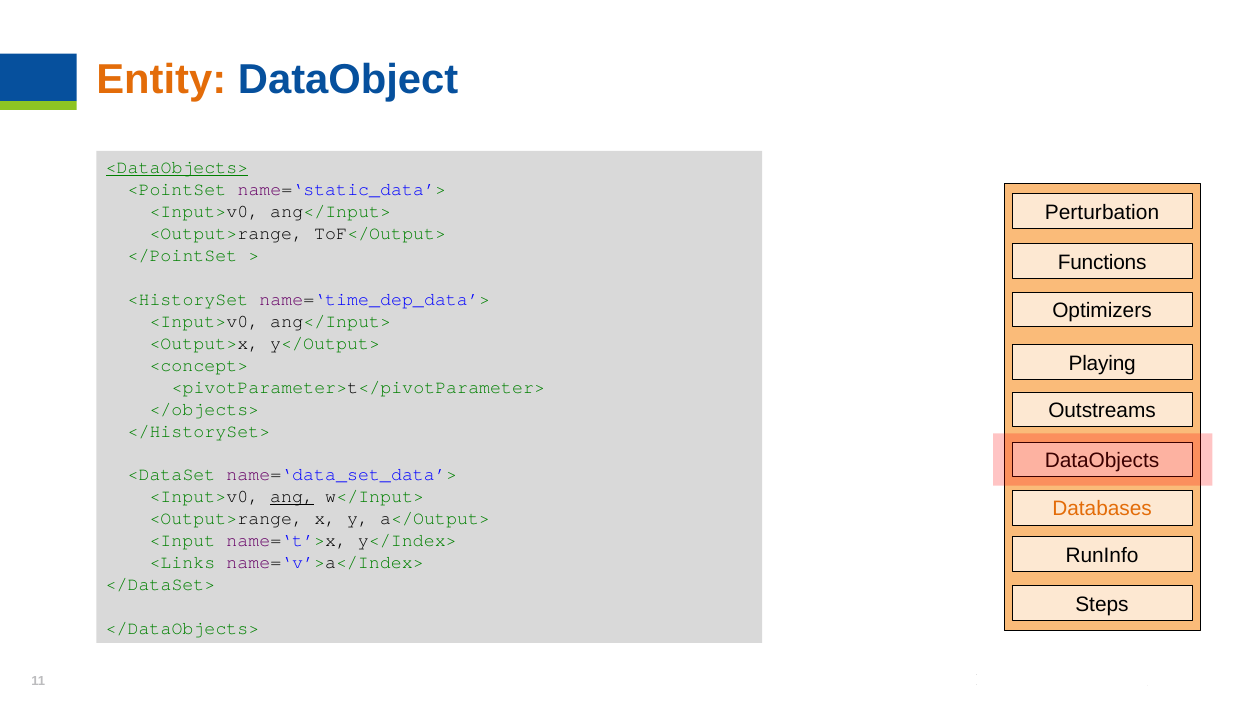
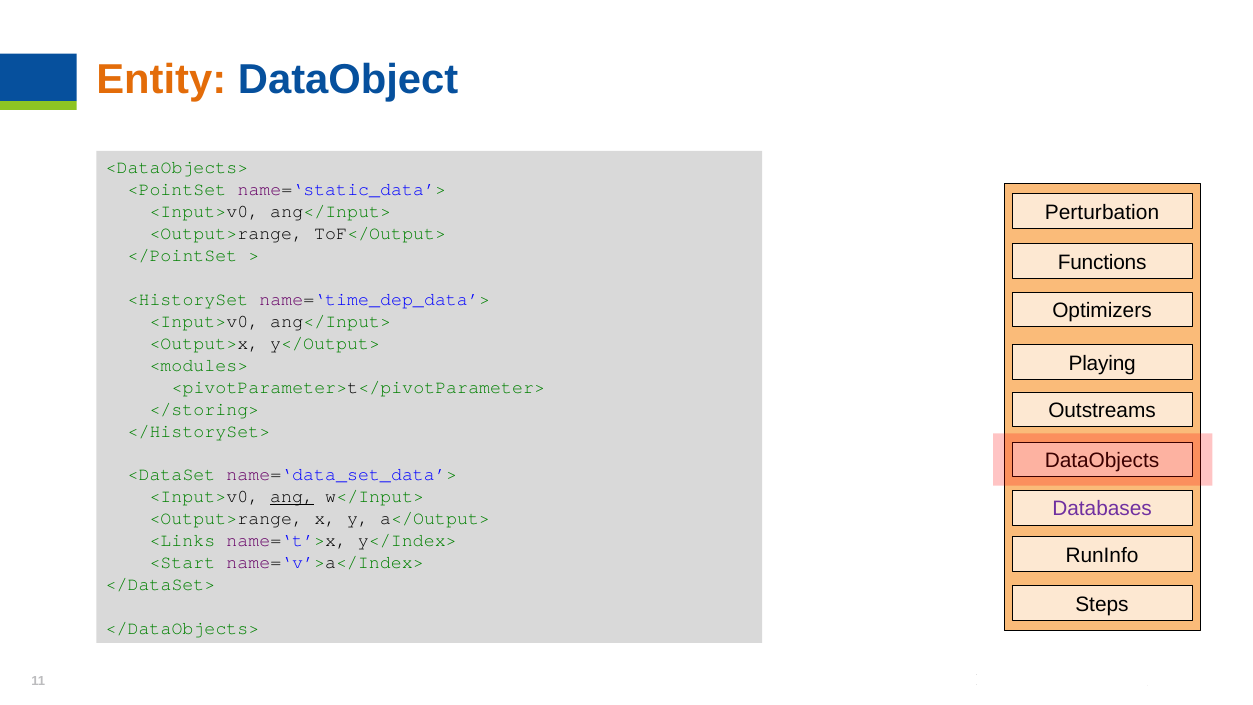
<DataObjects> underline: present -> none
<concept>: <concept> -> <modules>
</objects>: </objects> -> </storing>
Databases colour: orange -> purple
<Input: <Input -> <Links
<Links: <Links -> <Start
